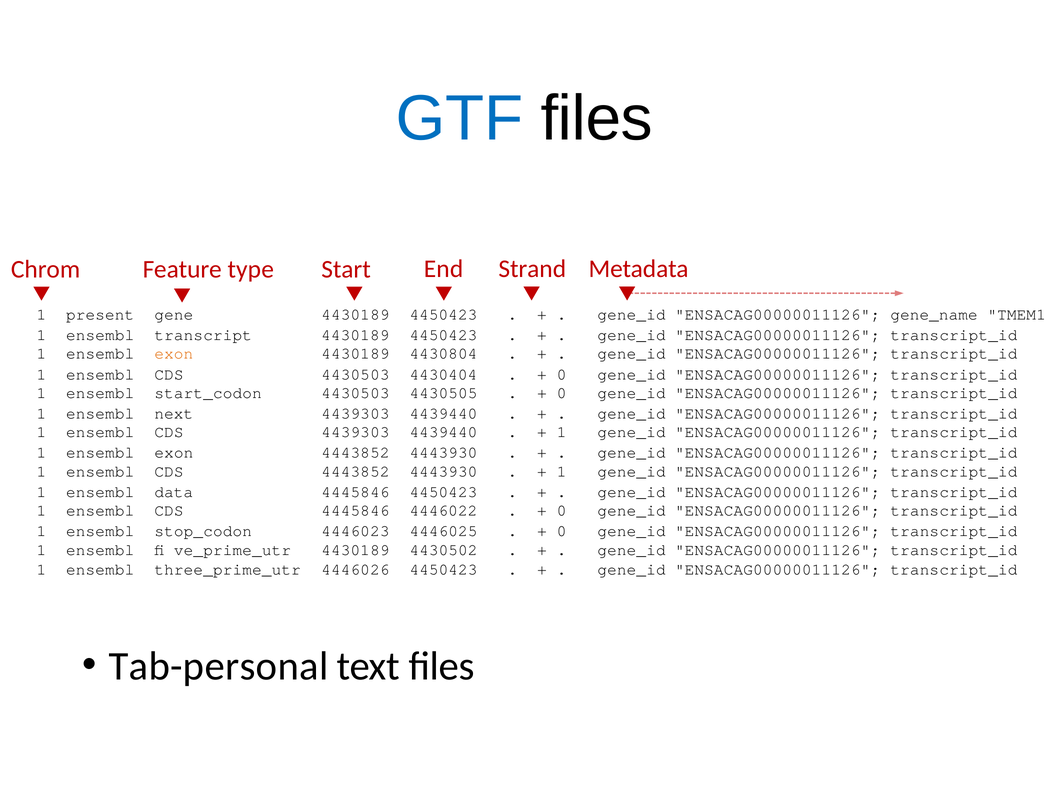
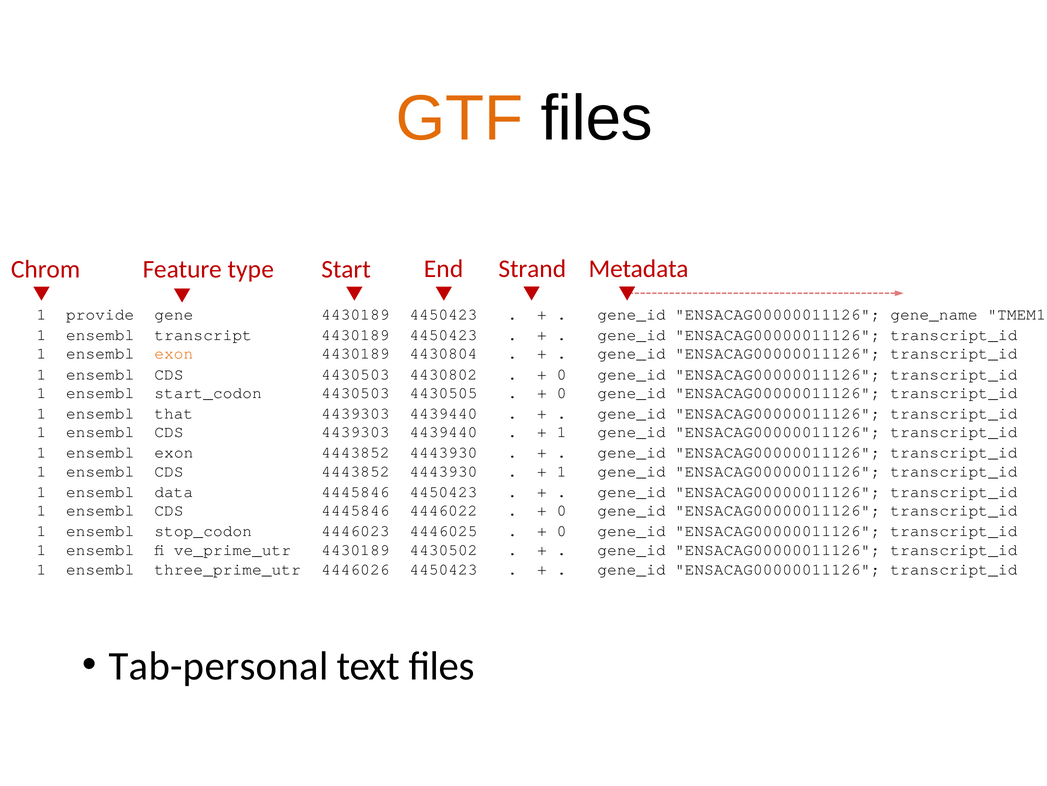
GTF colour: blue -> orange
present: present -> provide
4430404: 4430404 -> 4430802
next: next -> that
